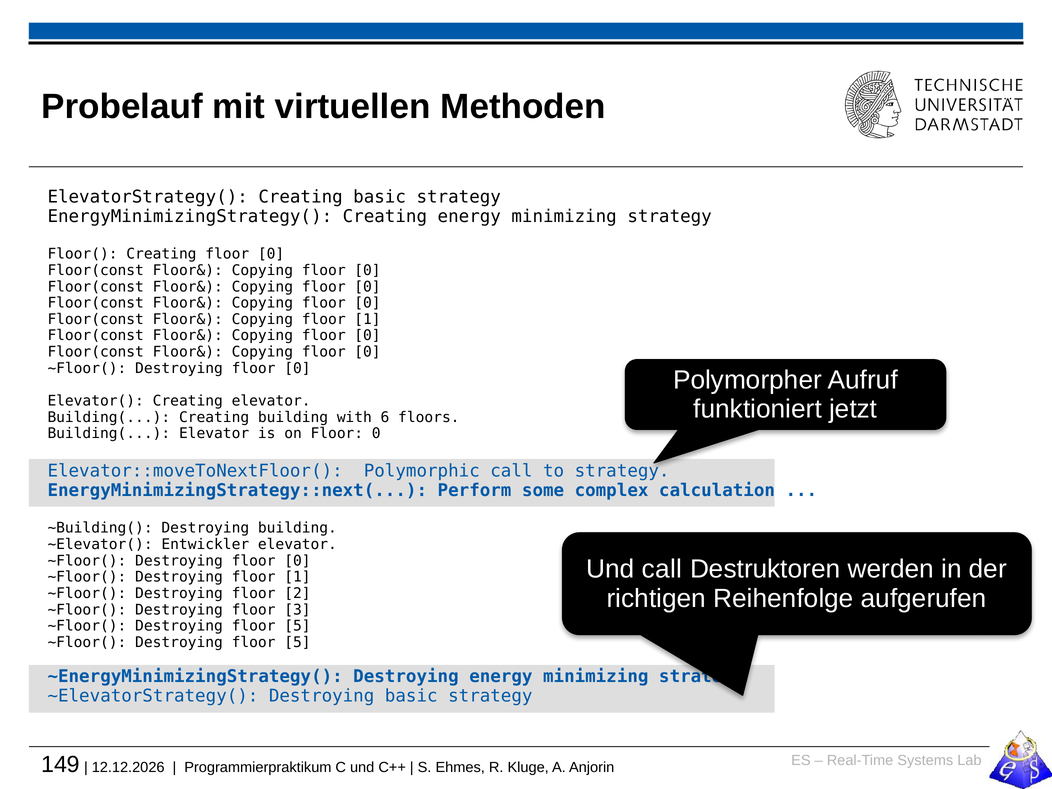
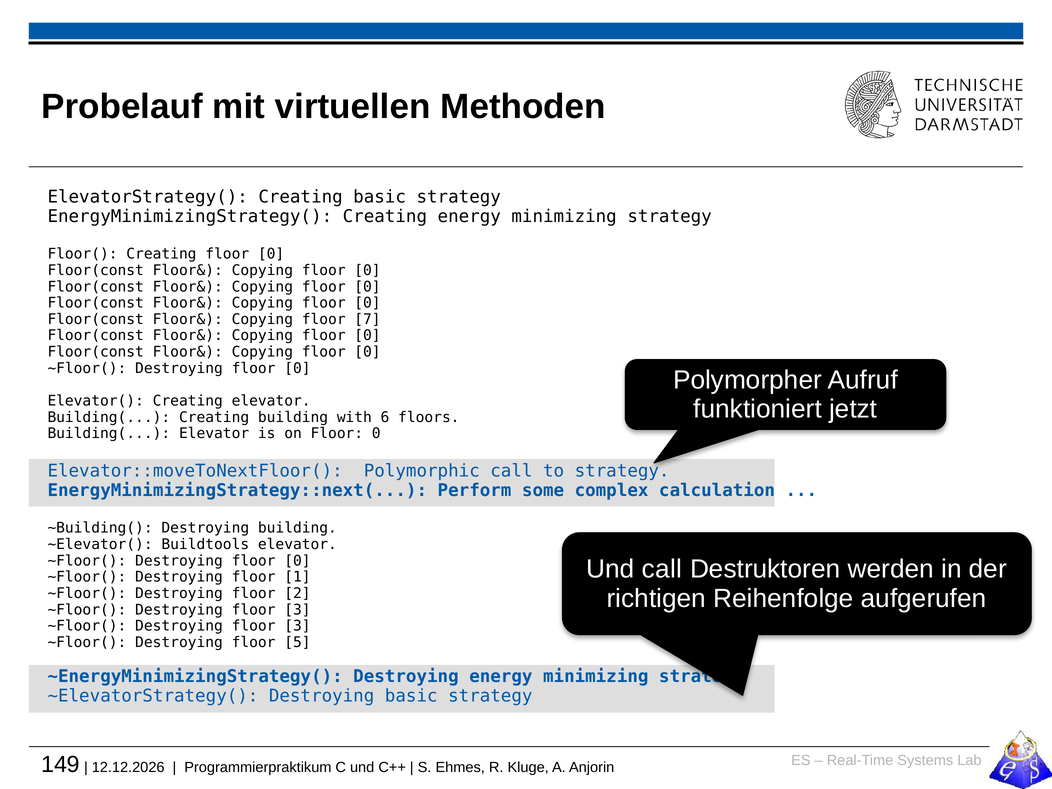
Copying floor 1: 1 -> 7
Entwickler: Entwickler -> Buildtools
5 at (297, 626): 5 -> 3
